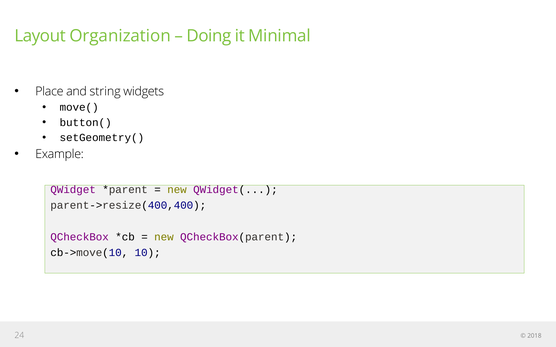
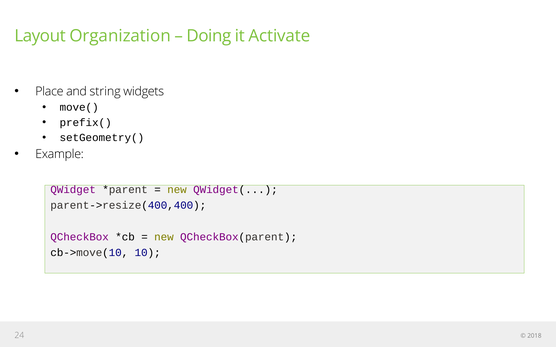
Minimal: Minimal -> Activate
button(: button( -> prefix(
